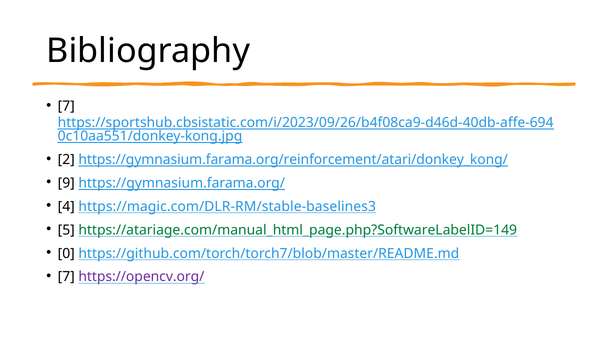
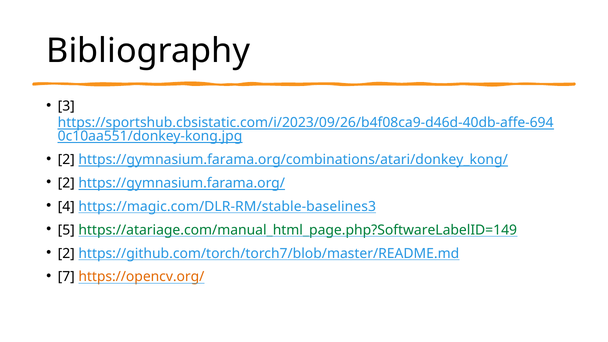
7 at (66, 106): 7 -> 3
https://gymnasium.farama.org/reinforcement/atari/donkey_kong/: https://gymnasium.farama.org/reinforcement/atari/donkey_kong/ -> https://gymnasium.farama.org/combinations/atari/donkey_kong/
9 at (66, 183): 9 -> 2
0 at (66, 253): 0 -> 2
https://opencv.org/ colour: purple -> orange
